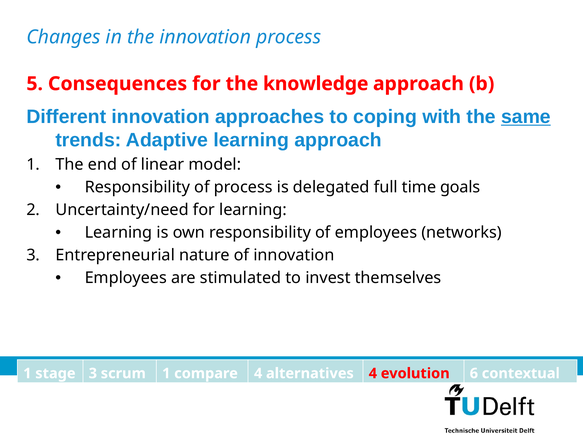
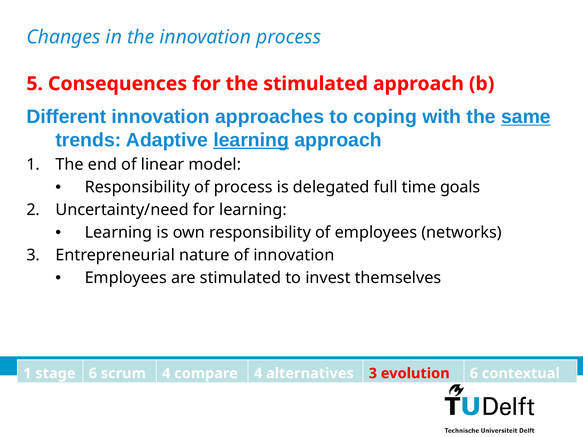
the knowledge: knowledge -> stimulated
learning at (251, 140) underline: none -> present
stage 3: 3 -> 6
scrum 1: 1 -> 4
alternatives 4: 4 -> 3
